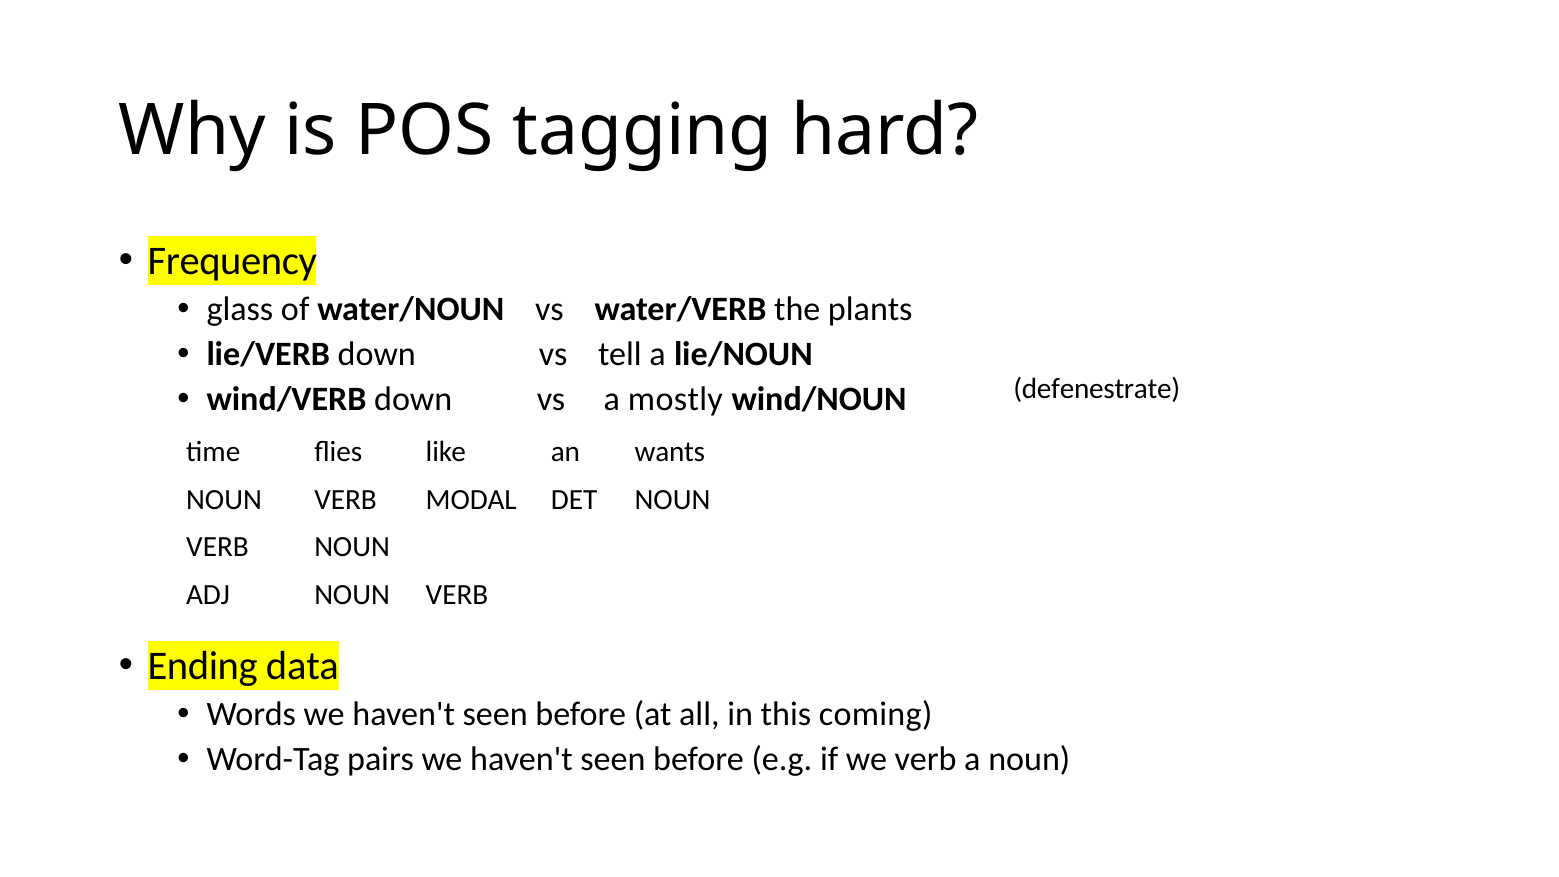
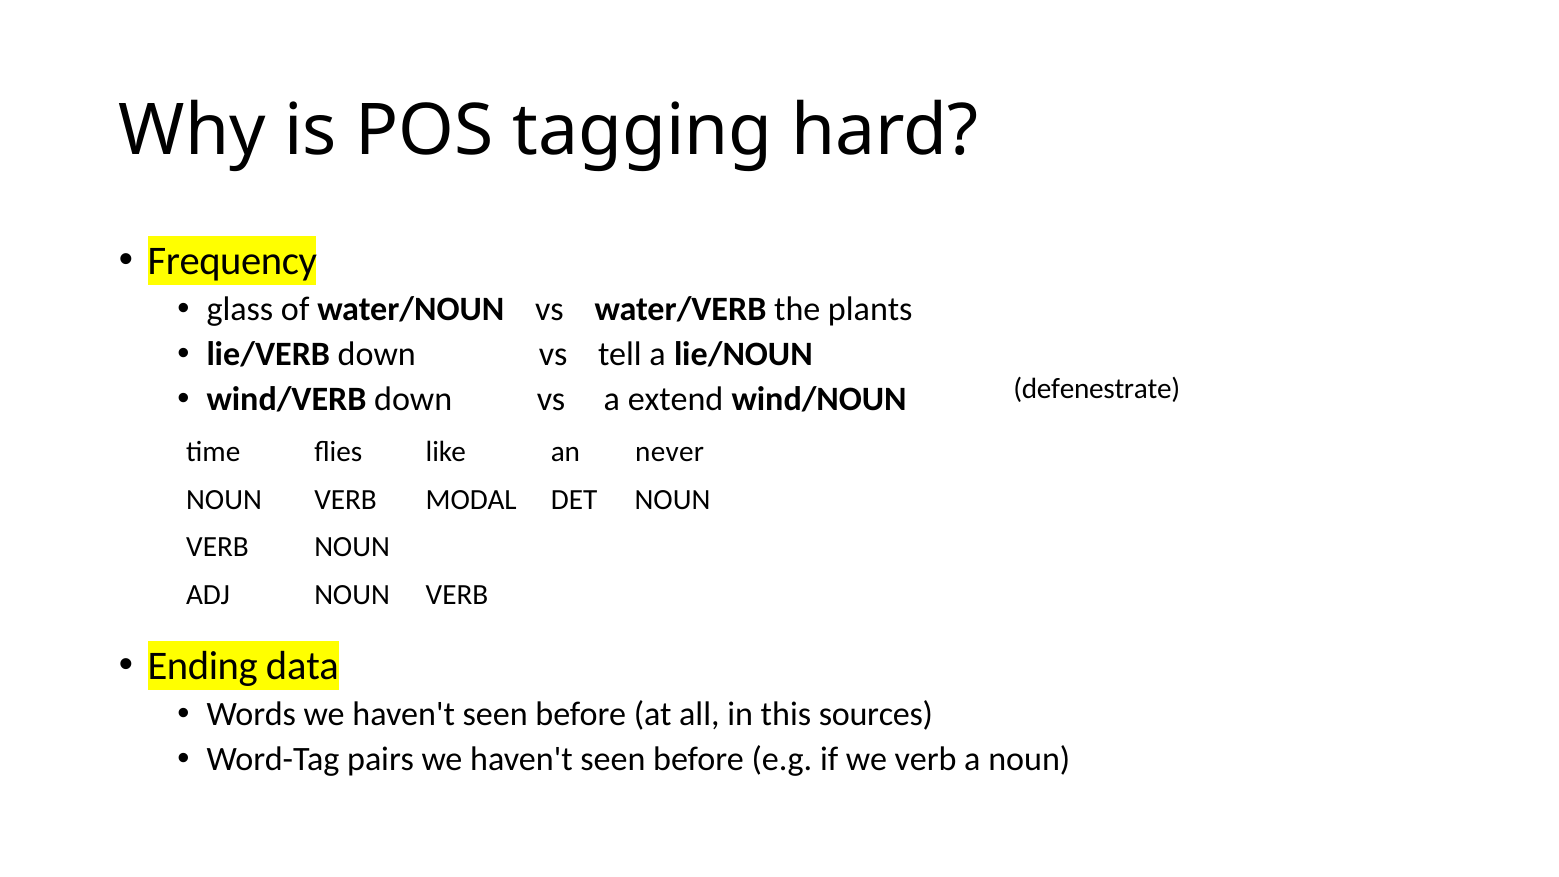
mostly: mostly -> extend
wants: wants -> never
coming: coming -> sources
